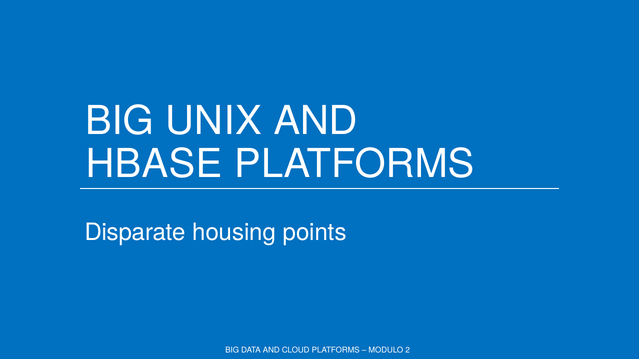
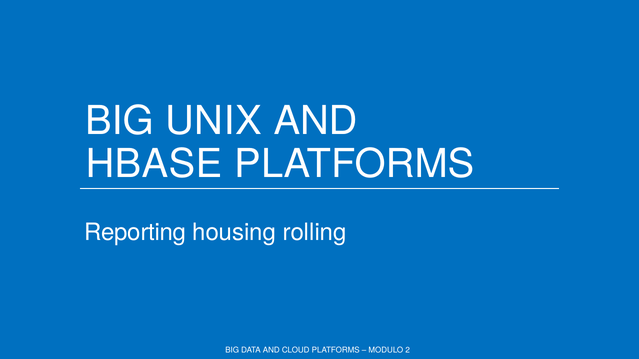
Disparate: Disparate -> Reporting
points: points -> rolling
